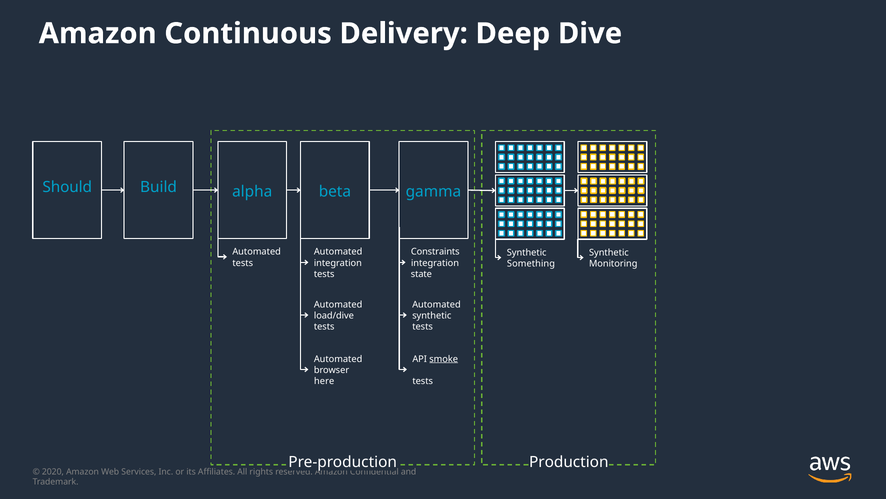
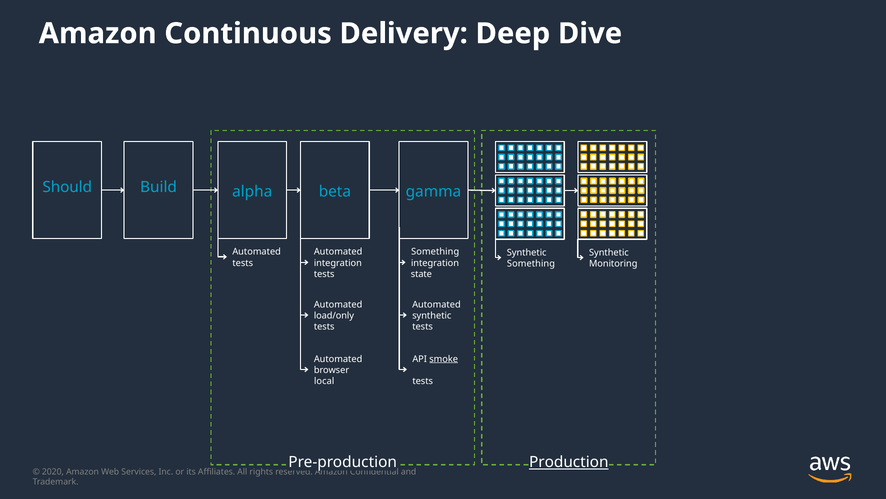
Constraints at (435, 252): Constraints -> Something
load/dive: load/dive -> load/only
here: here -> local
Production underline: none -> present
